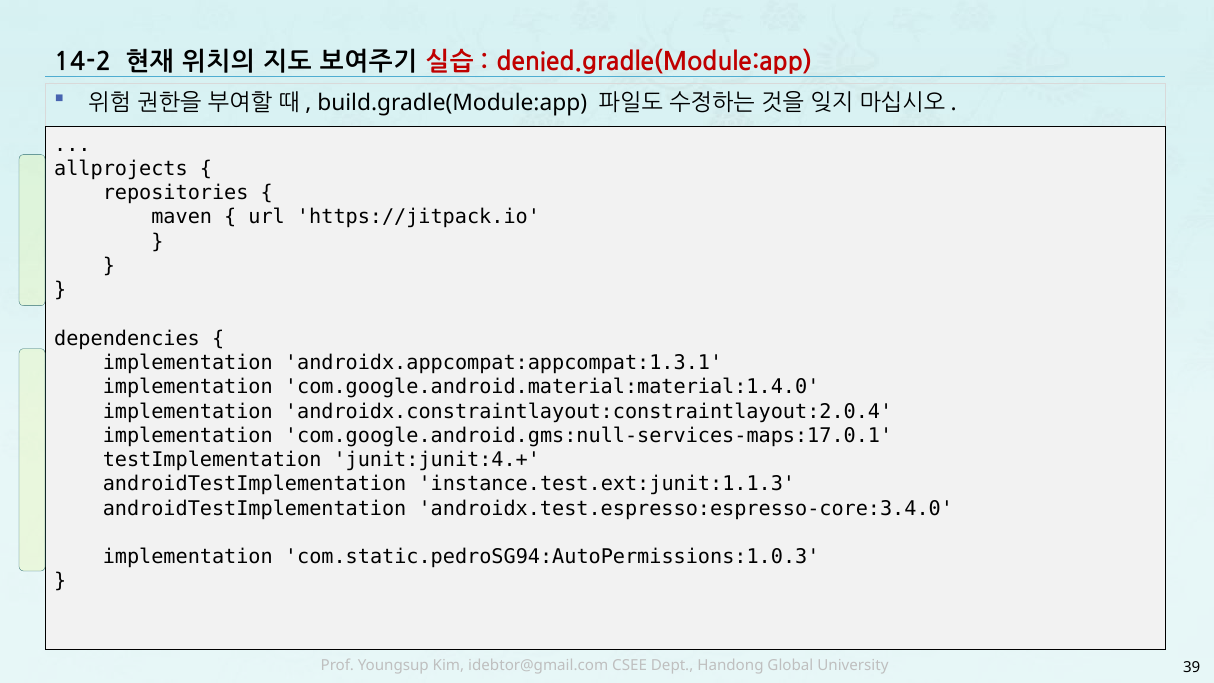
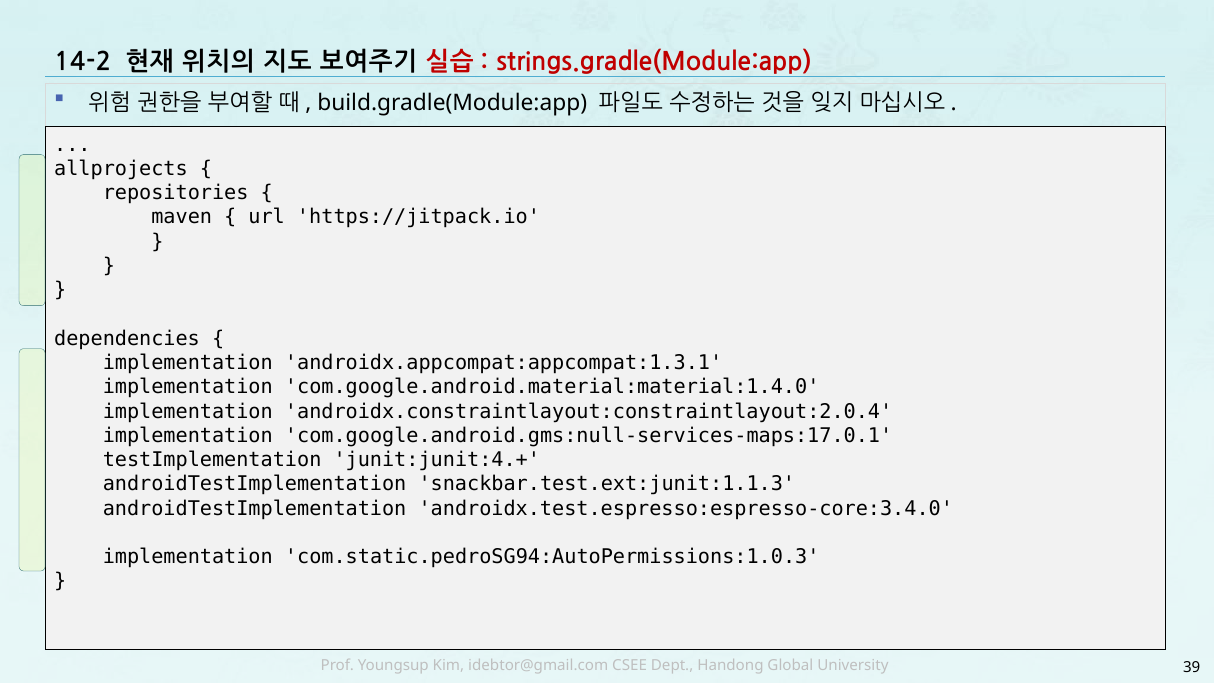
denied.gradle(Module:app: denied.gradle(Module:app -> strings.gradle(Module:app
instance.test.ext:junit:1.1.3: instance.test.ext:junit:1.1.3 -> snackbar.test.ext:junit:1.1.3
